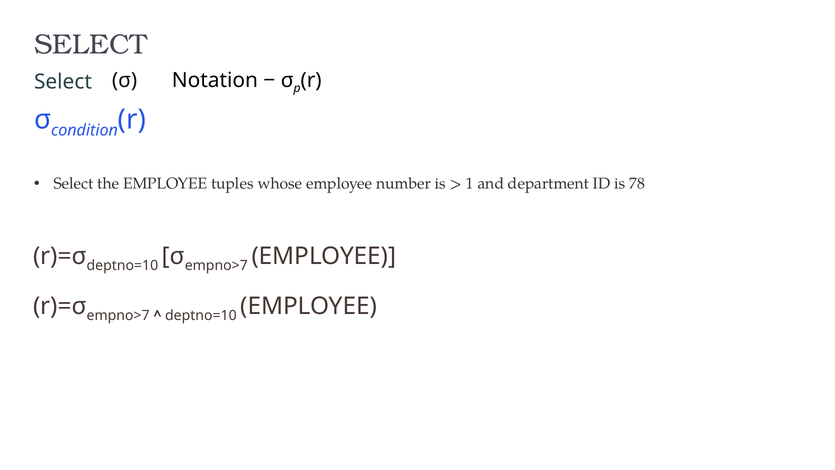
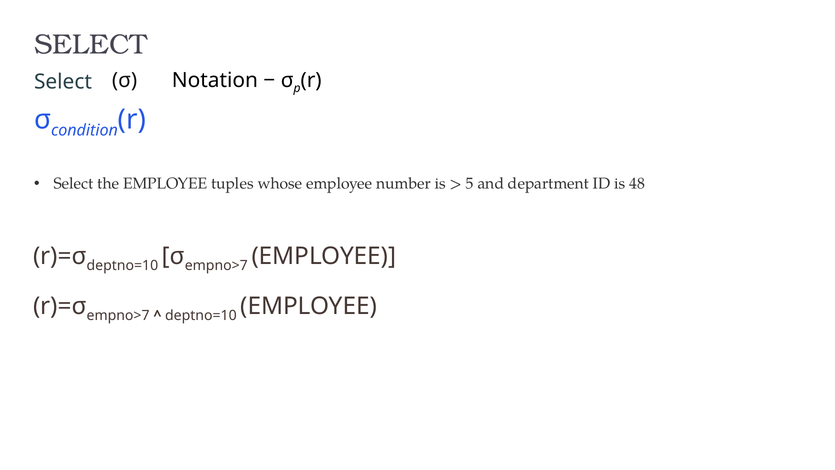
1: 1 -> 5
78: 78 -> 48
